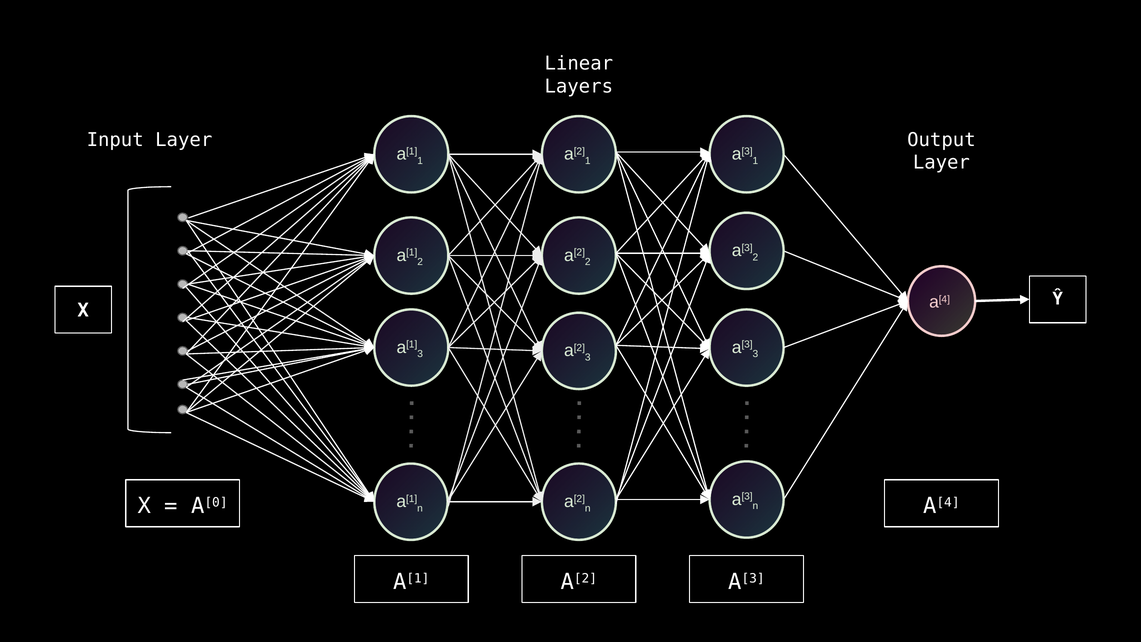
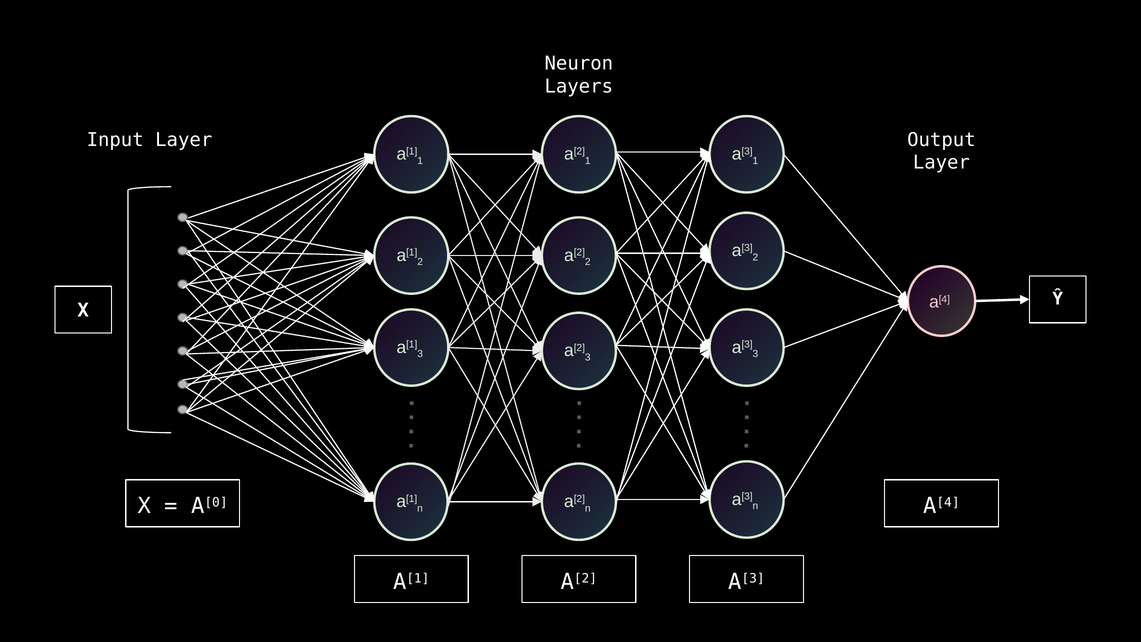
Linear: Linear -> Neuron
